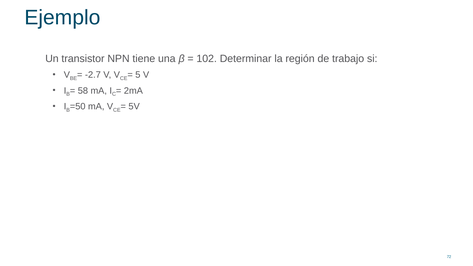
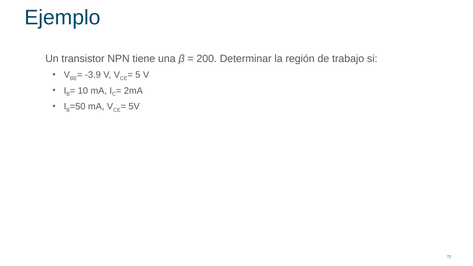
102: 102 -> 200
-2.7: -2.7 -> -3.9
58: 58 -> 10
